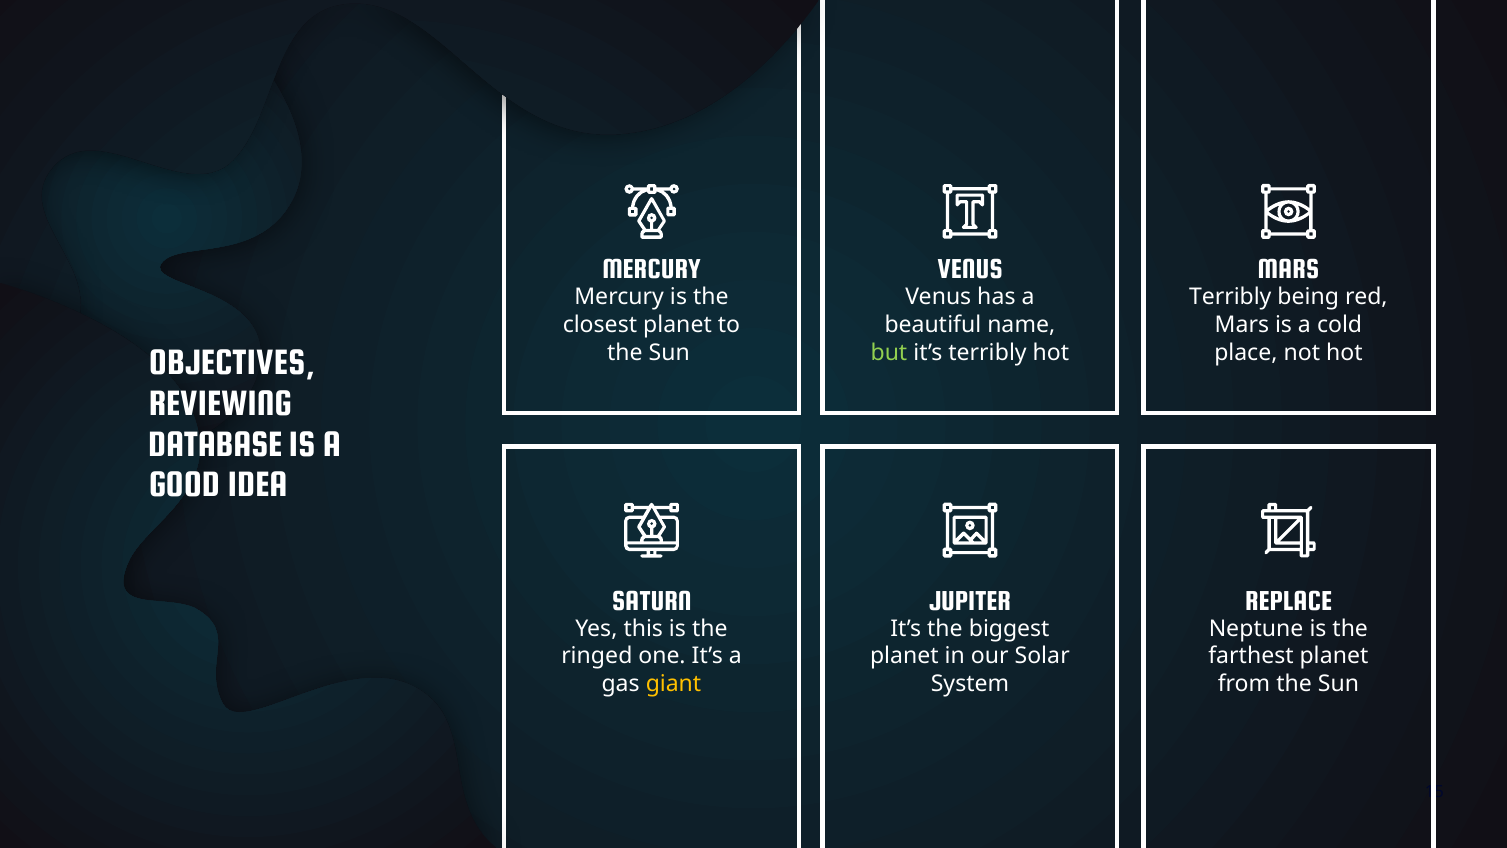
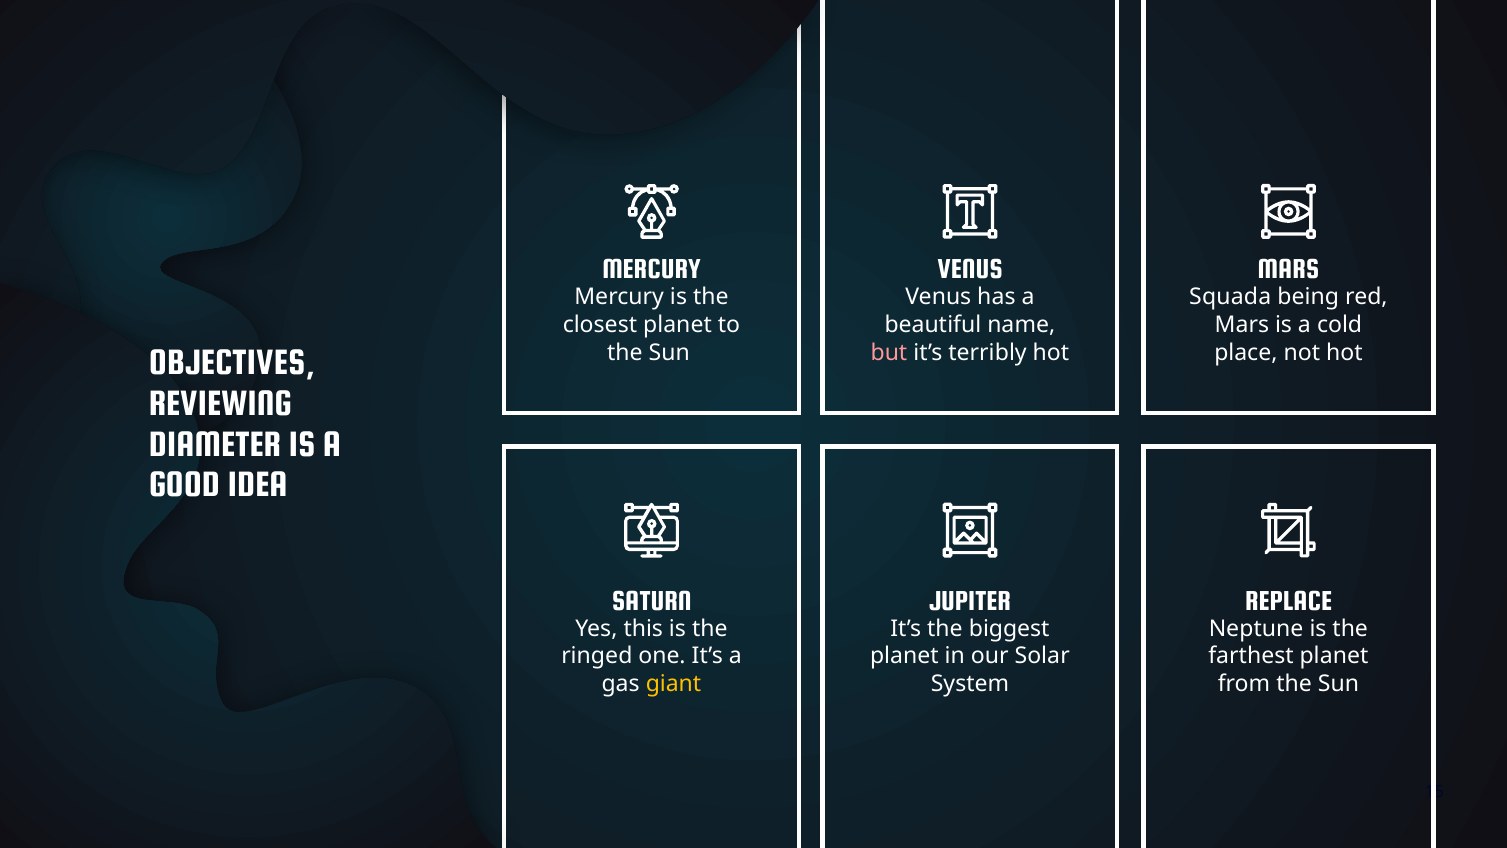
Terribly at (1230, 297): Terribly -> Squada
but colour: light green -> pink
DATABASE: DATABASE -> DIAMETER
